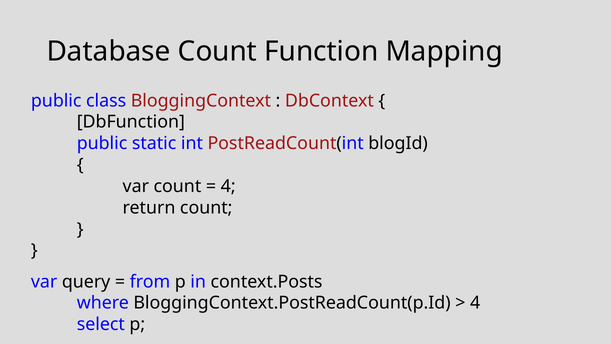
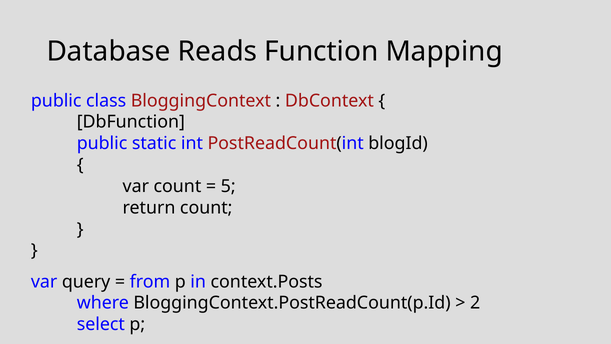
Database Count: Count -> Reads
4 at (228, 186): 4 -> 5
4 at (475, 303): 4 -> 2
